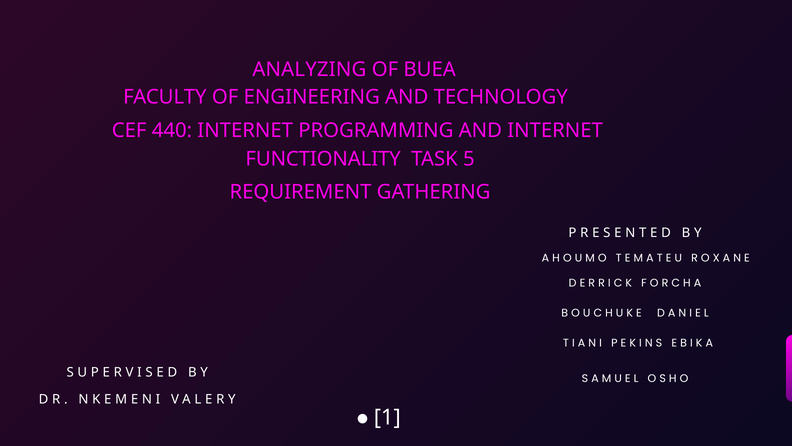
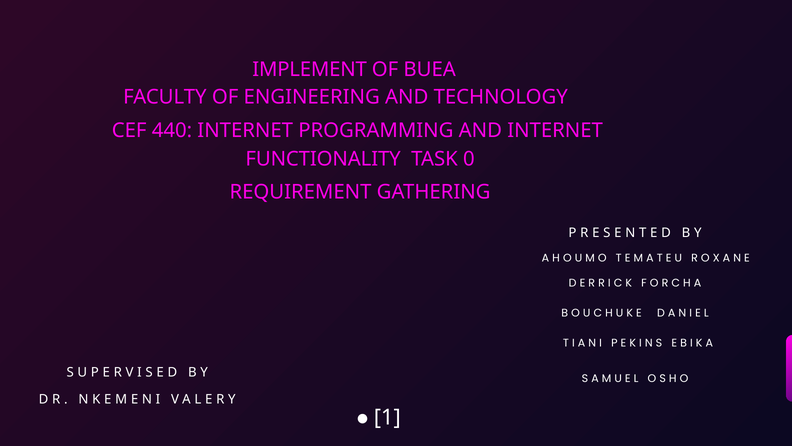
ANALYZING: ANALYZING -> IMPLEMENT
5: 5 -> 0
